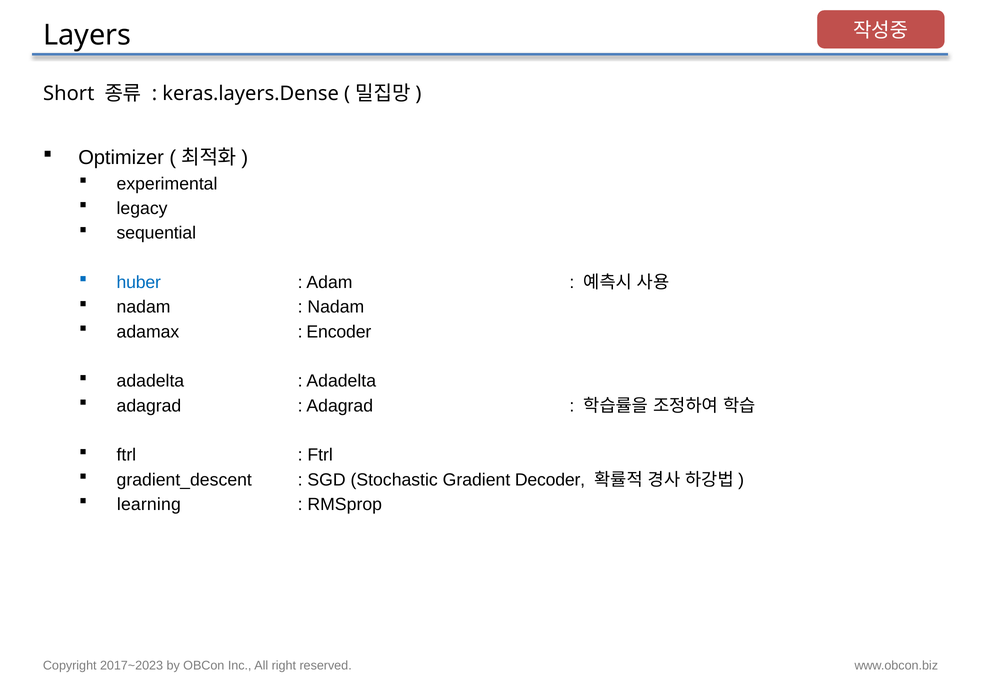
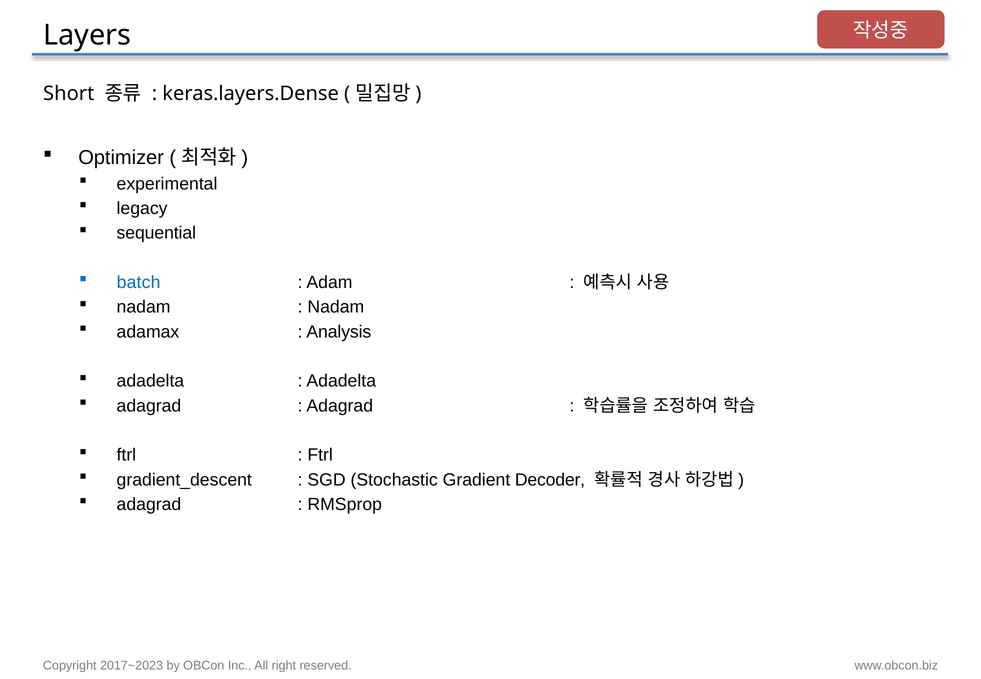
huber: huber -> batch
Encoder: Encoder -> Analysis
learning at (149, 505): learning -> adagrad
